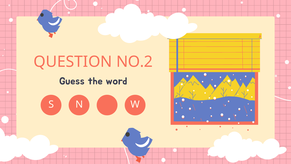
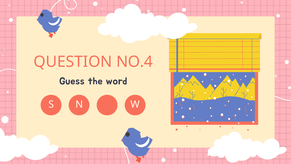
NO.2: NO.2 -> NO.4
